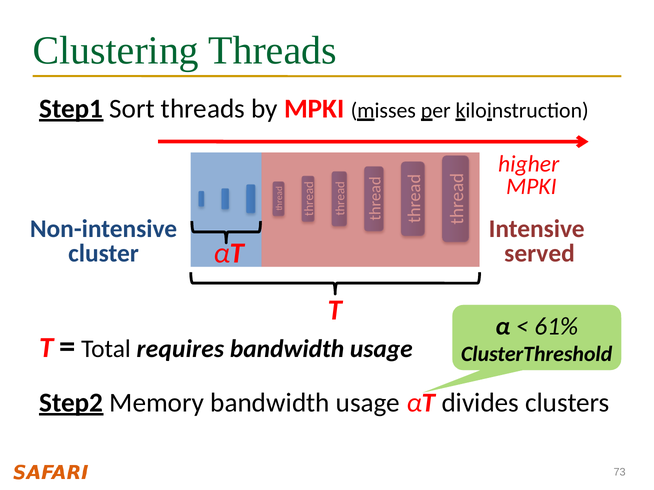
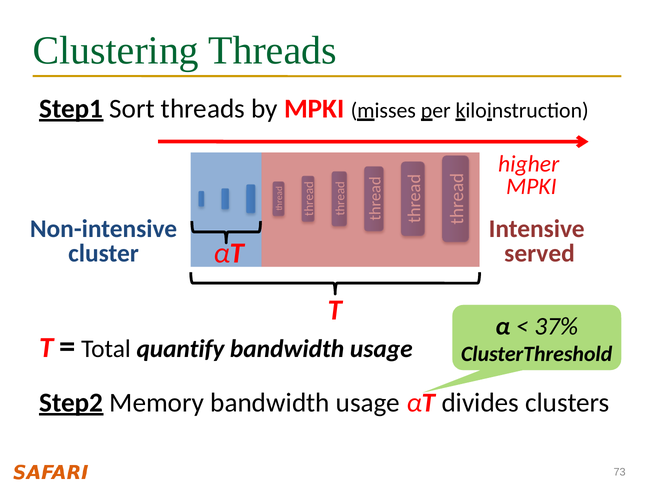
61%: 61% -> 37%
requires: requires -> quantify
